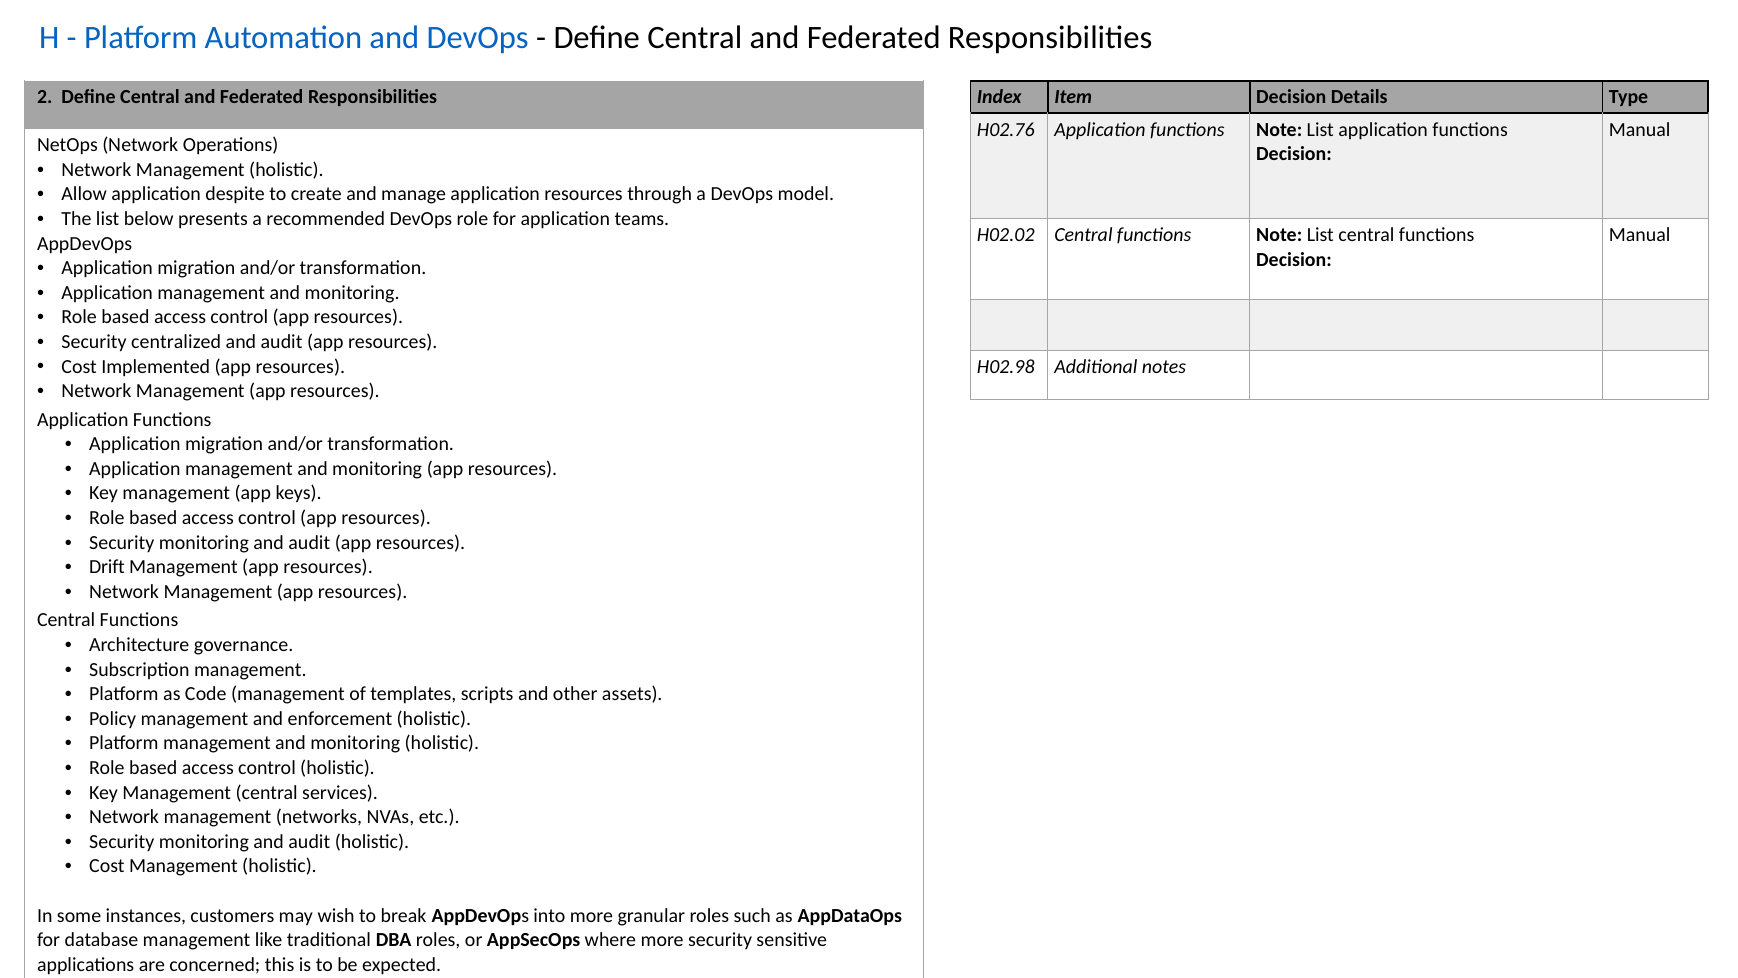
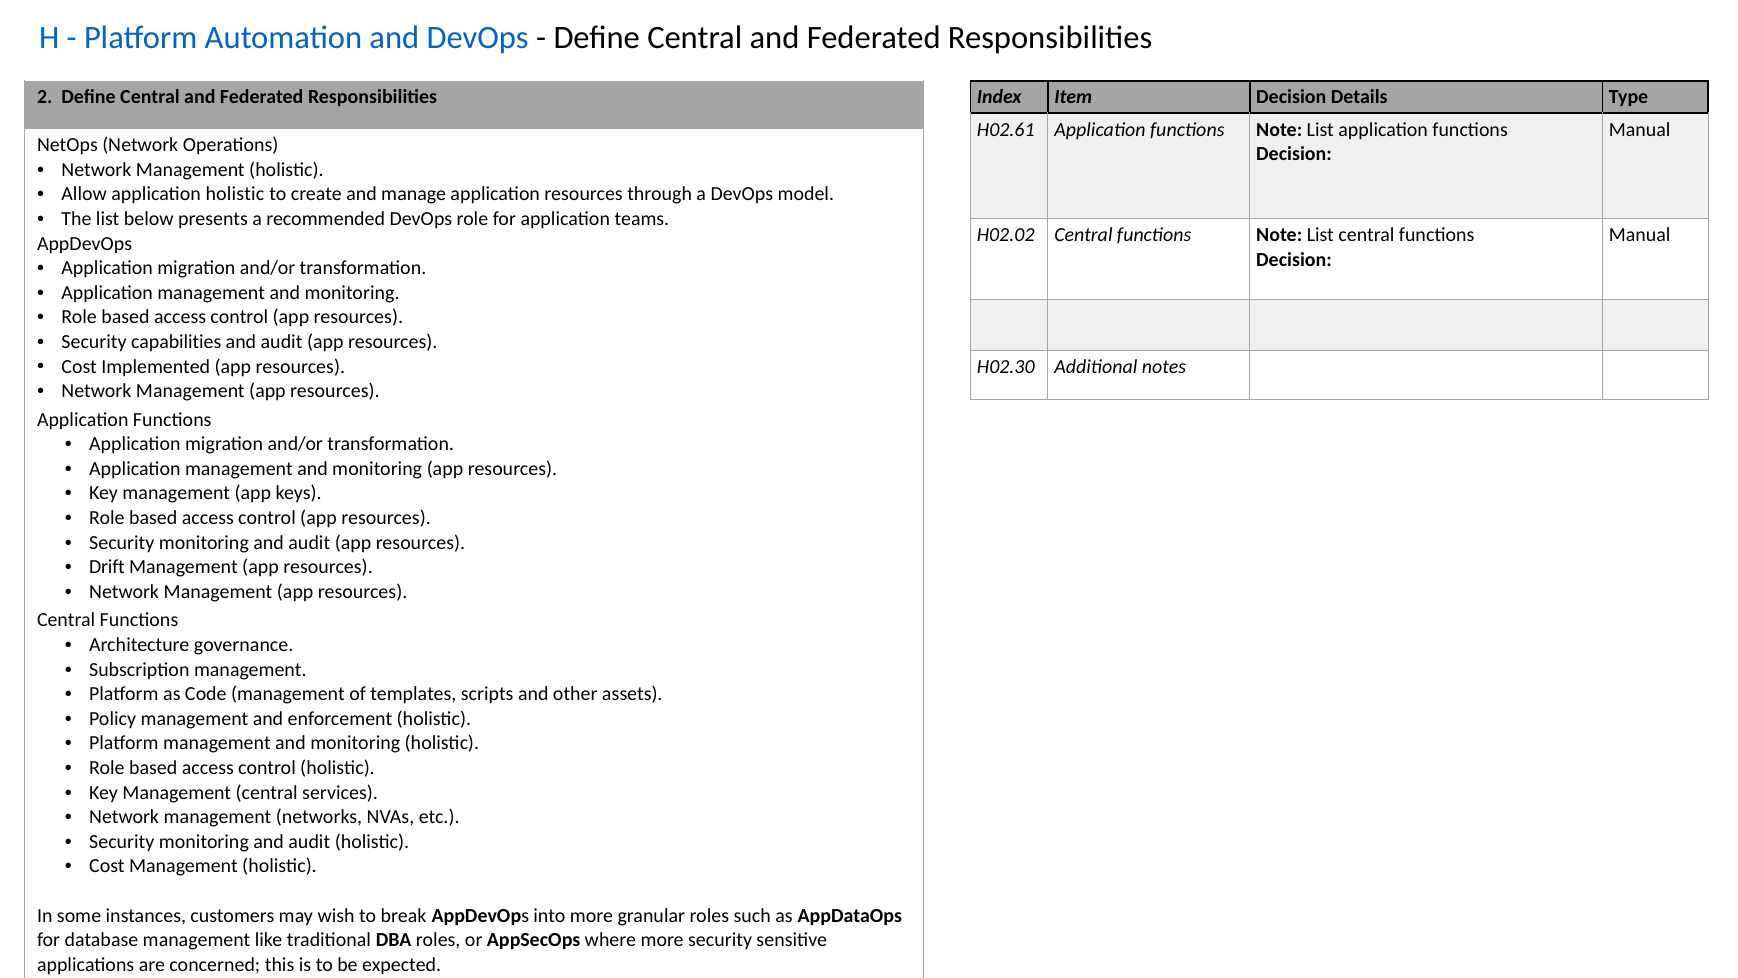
H02.76: H02.76 -> H02.61
application despite: despite -> holistic
centralized: centralized -> capabilities
H02.98: H02.98 -> H02.30
